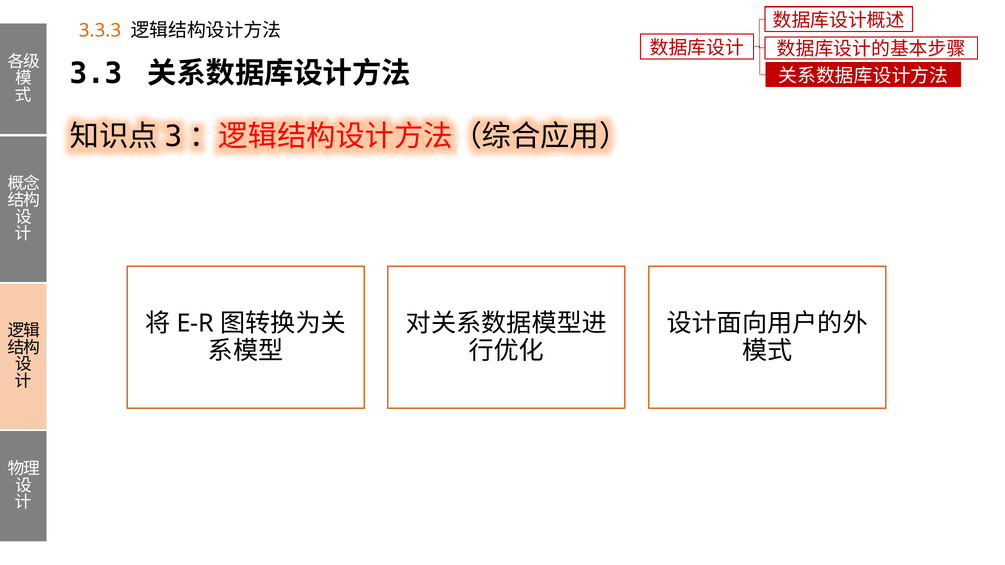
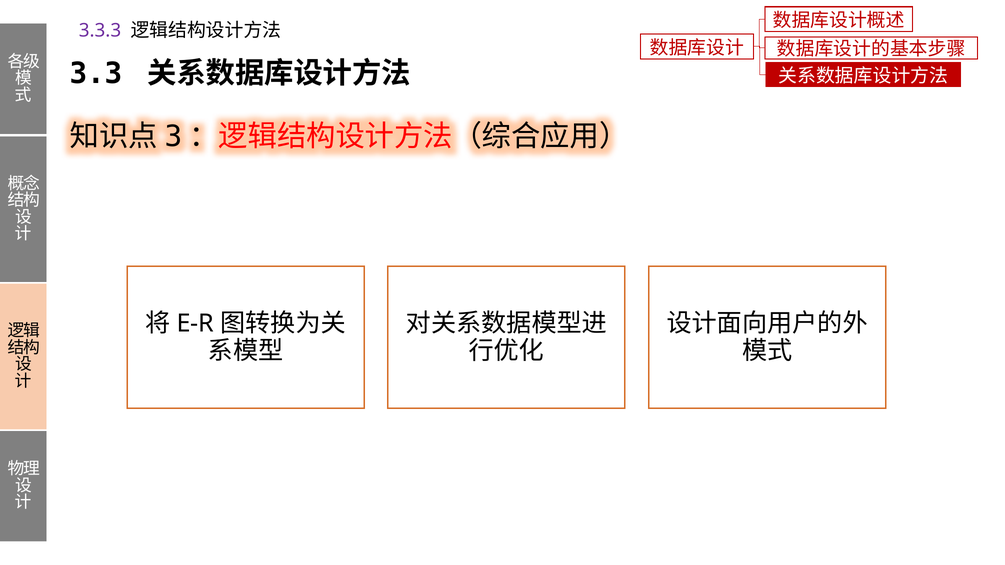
3.3.3 colour: orange -> purple
